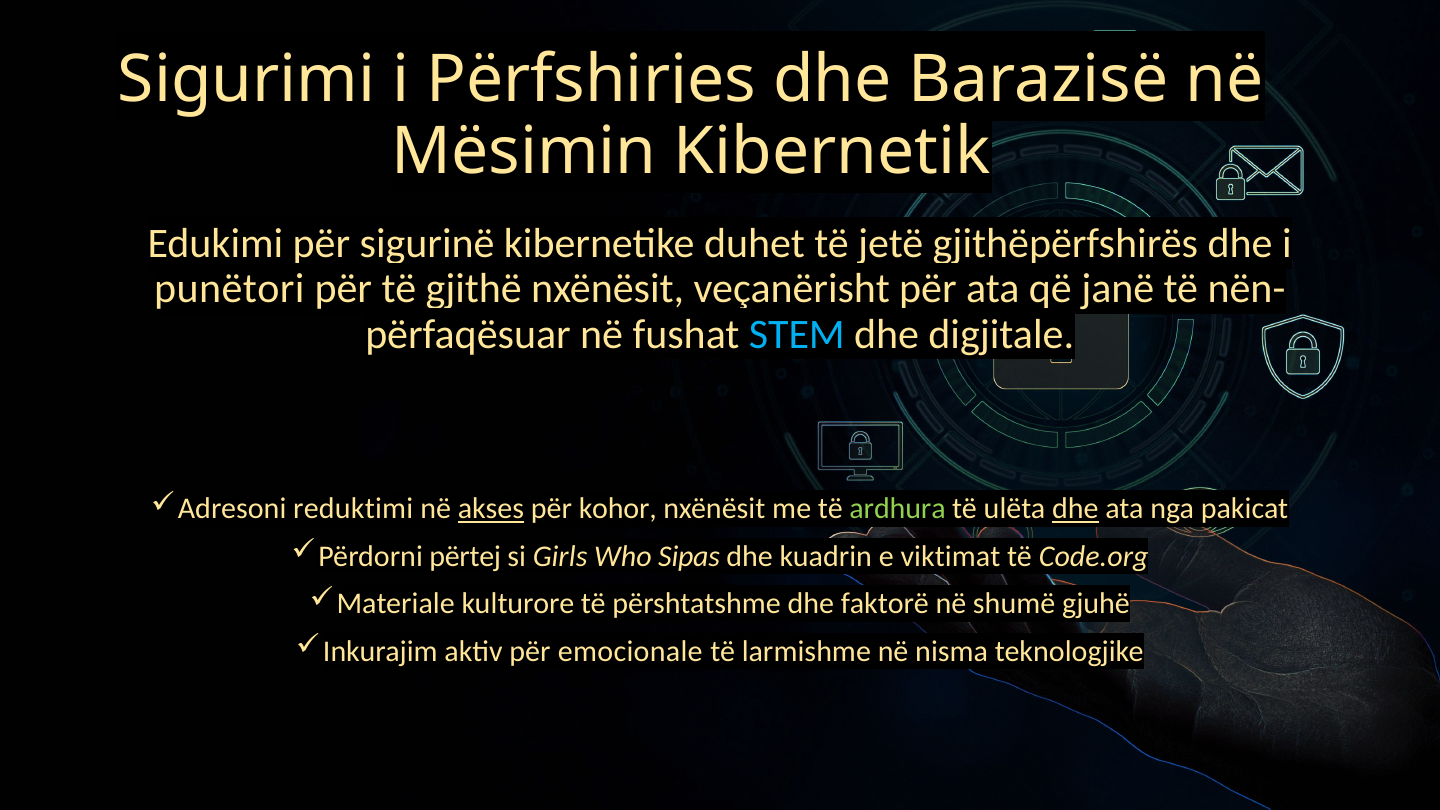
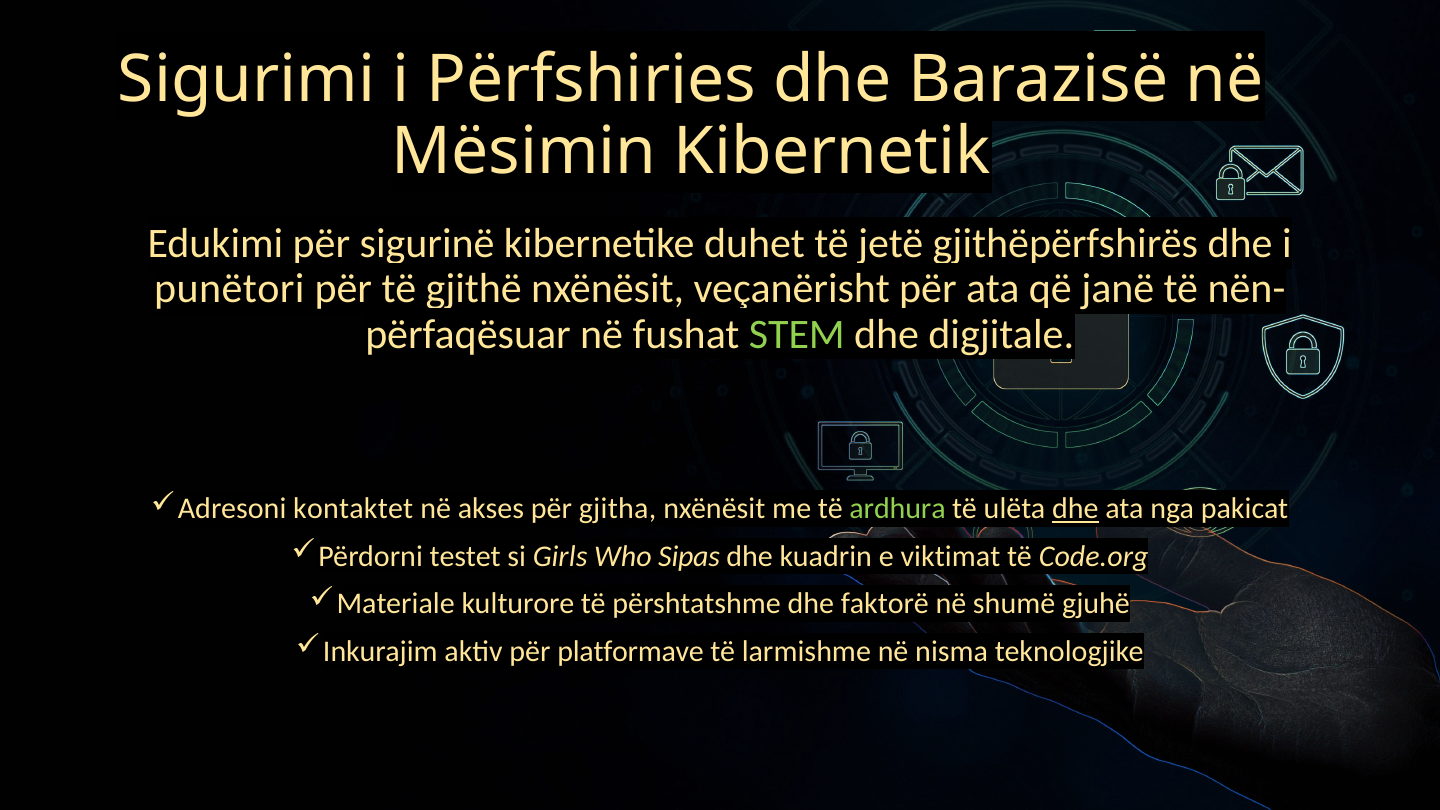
STEM colour: light blue -> light green
reduktimi: reduktimi -> kontaktet
akses underline: present -> none
kohor: kohor -> gjitha
përtej: përtej -> testet
emocionale: emocionale -> platformave
